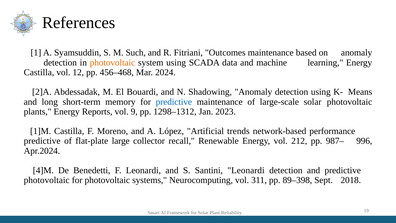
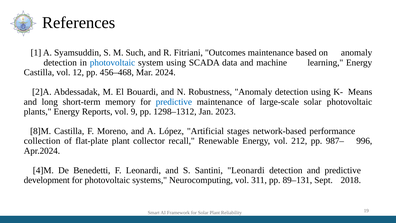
photovoltaic at (112, 62) colour: orange -> blue
Shadowing: Shadowing -> Robustness
1]M: 1]M -> 8]M
trends: trends -> stages
predictive at (42, 141): predictive -> collection
flat-plate large: large -> plant
photovoltaic at (47, 180): photovoltaic -> development
89–398: 89–398 -> 89–131
